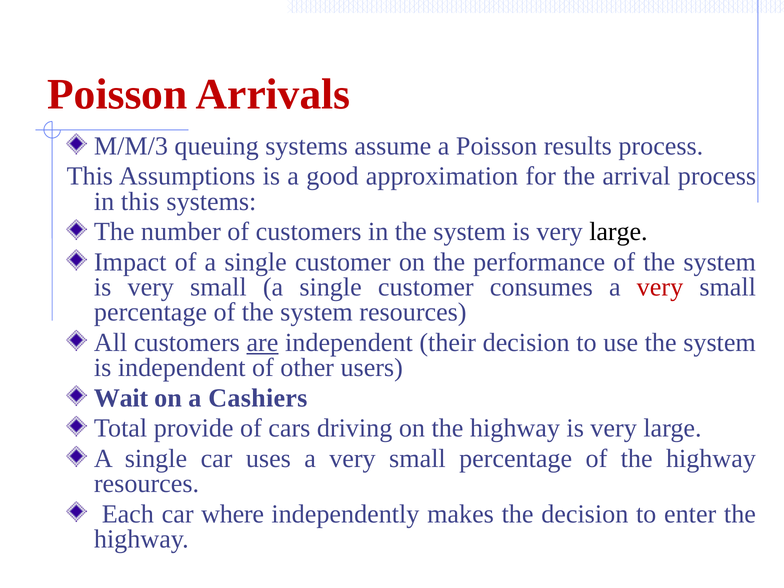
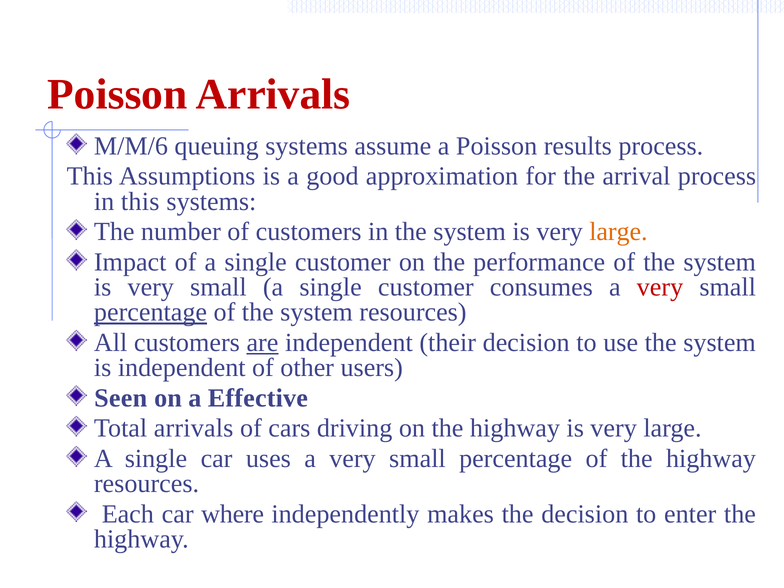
M/M/3: M/M/3 -> M/M/6
large at (618, 232) colour: black -> orange
percentage at (151, 312) underline: none -> present
Wait: Wait -> Seen
Cashiers: Cashiers -> Effective
Total provide: provide -> arrivals
